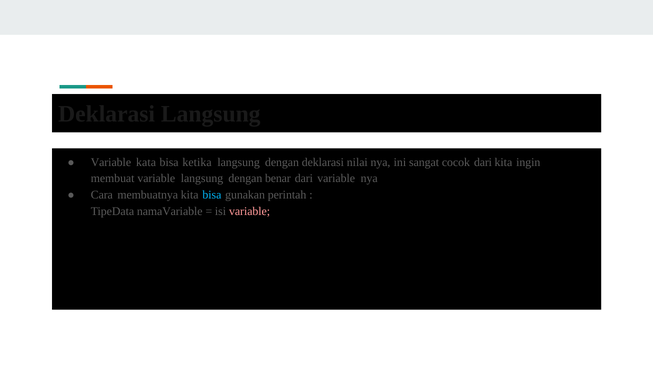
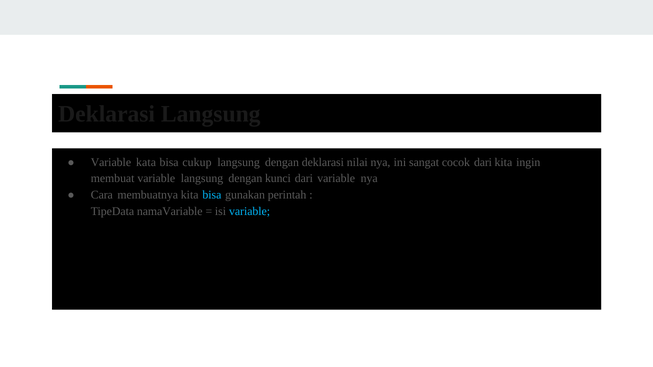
ketika: ketika -> cukup
benar: benar -> kunci
variable at (250, 211) colour: pink -> light blue
